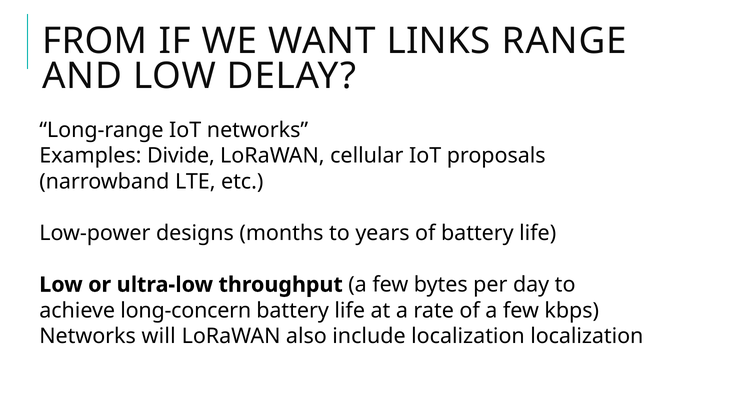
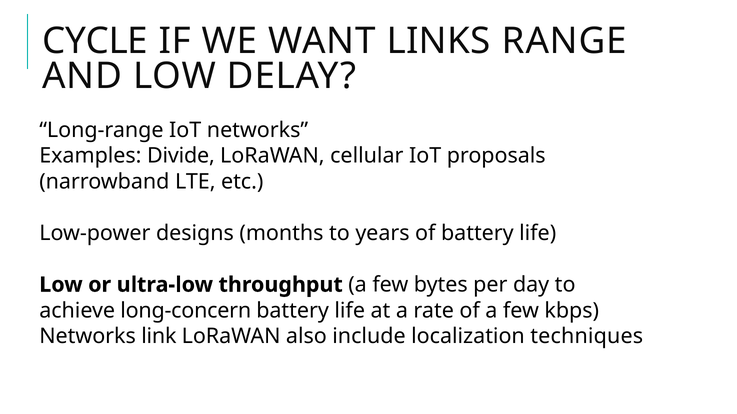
FROM: FROM -> CYCLE
will: will -> link
localization localization: localization -> techniques
